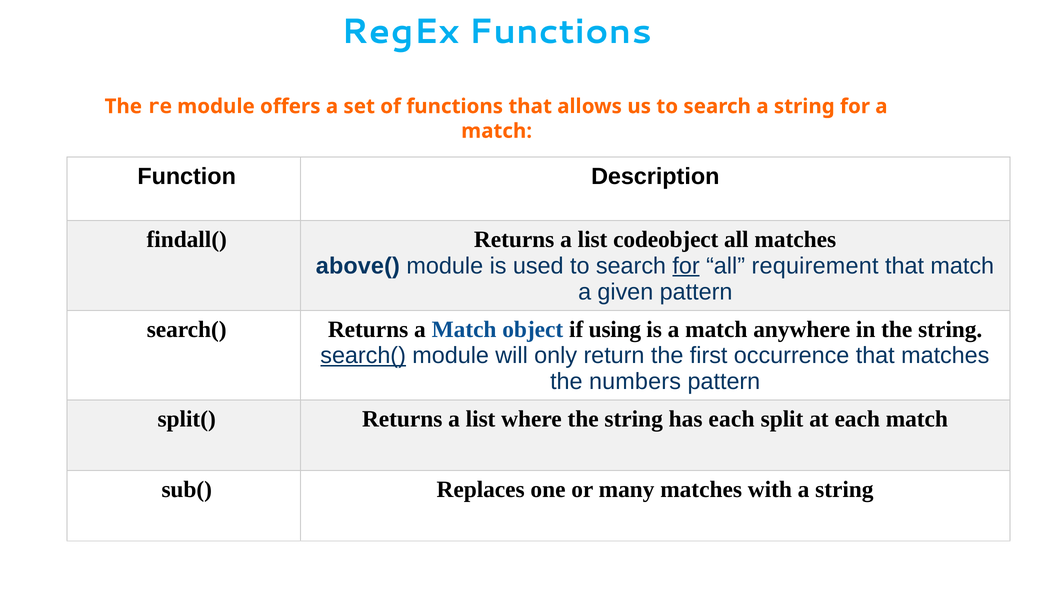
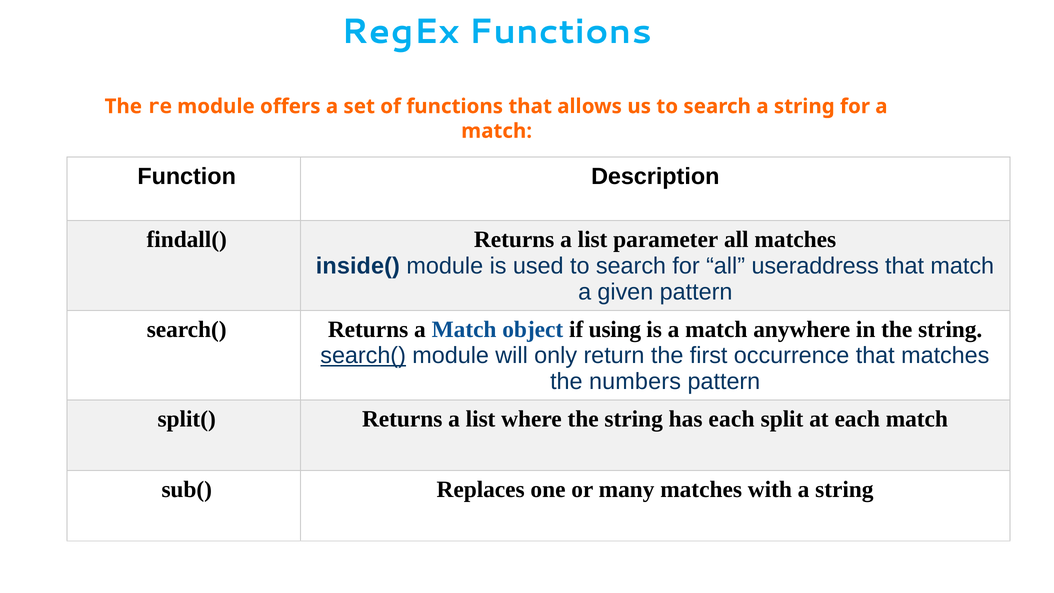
codeobject: codeobject -> parameter
above(: above( -> inside(
for at (686, 266) underline: present -> none
requirement: requirement -> useraddress
